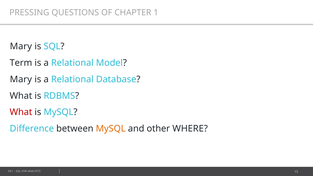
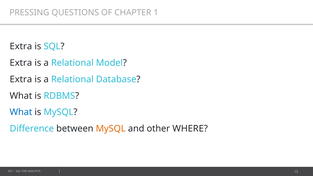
Mary at (21, 46): Mary -> Extra
Term at (21, 63): Term -> Extra
Mary at (21, 79): Mary -> Extra
What at (21, 112) colour: red -> blue
